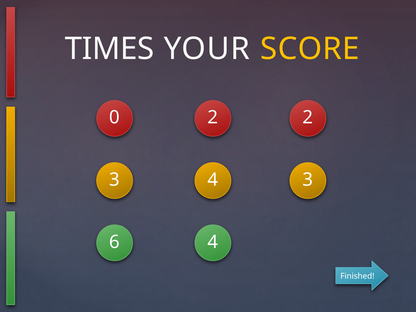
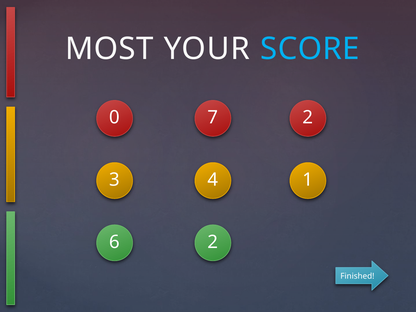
TIMES: TIMES -> MOST
SCORE colour: yellow -> light blue
0 2: 2 -> 7
3 3: 3 -> 1
6 4: 4 -> 2
